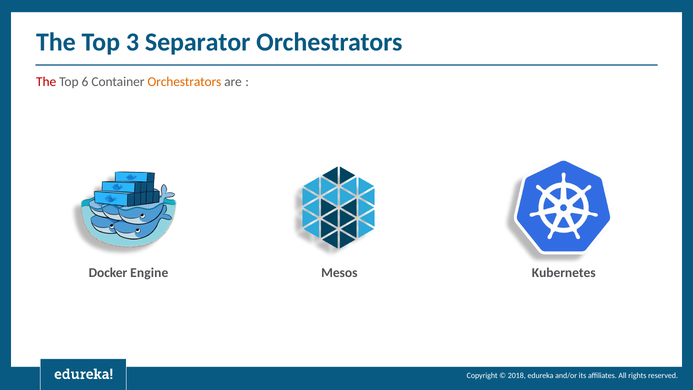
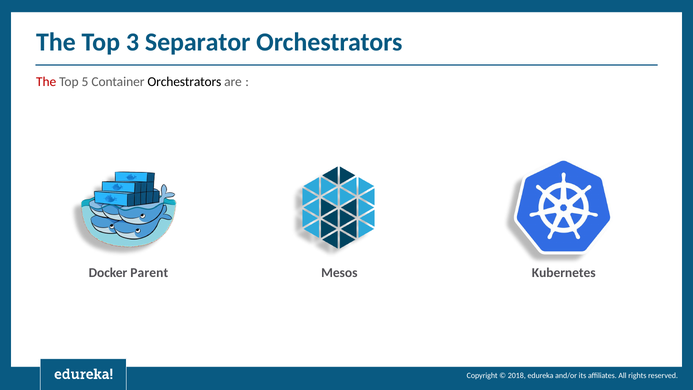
6: 6 -> 5
Orchestrators at (184, 82) colour: orange -> black
Engine: Engine -> Parent
